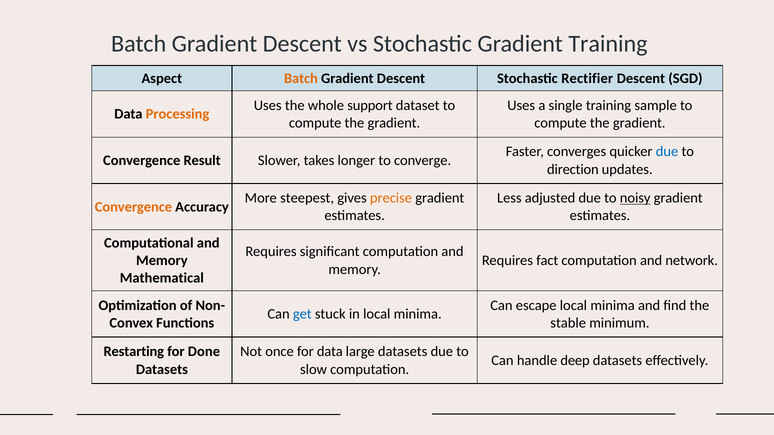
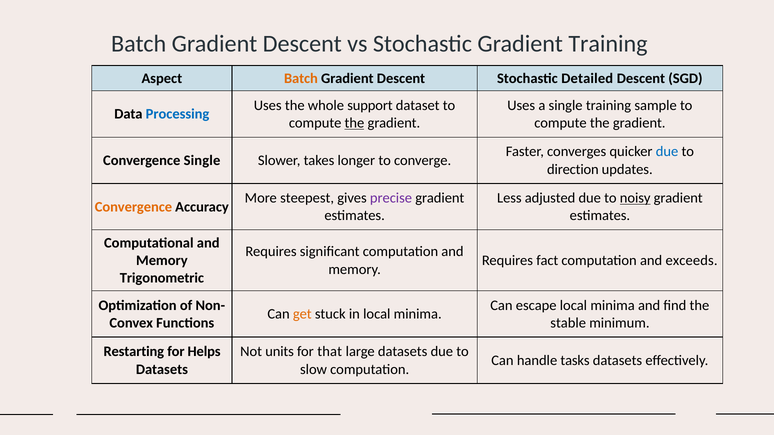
Rectifier: Rectifier -> Detailed
Processing colour: orange -> blue
the at (354, 123) underline: none -> present
Convergence Result: Result -> Single
precise colour: orange -> purple
network: network -> exceeds
Mathematical: Mathematical -> Trigonometric
get colour: blue -> orange
Done: Done -> Helps
once: once -> units
for data: data -> that
deep: deep -> tasks
